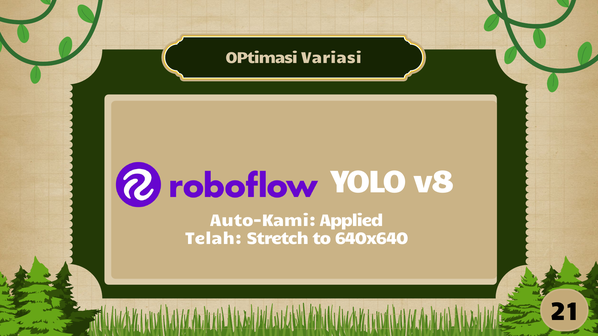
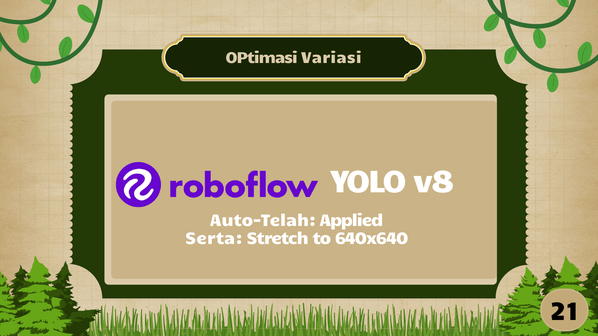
Auto-Kami: Auto-Kami -> Auto-Telah
Telah: Telah -> Serta
